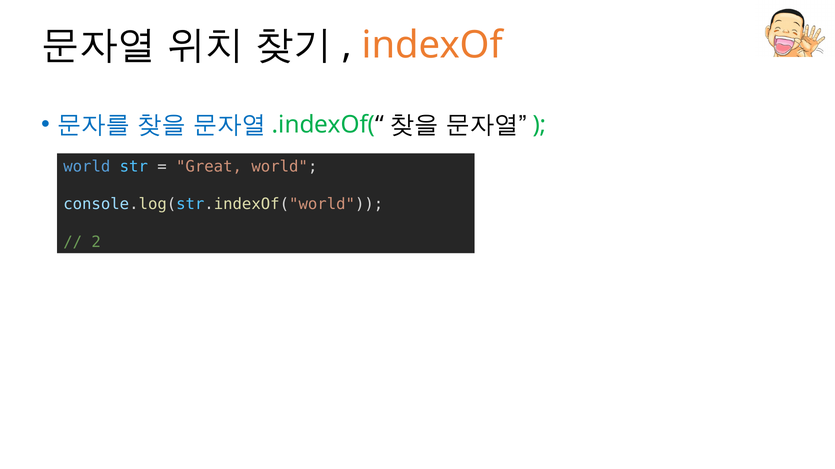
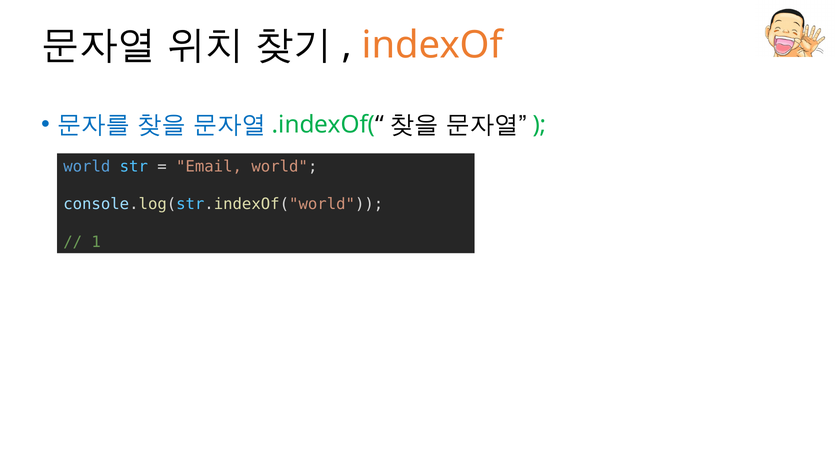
Great: Great -> Email
2: 2 -> 1
